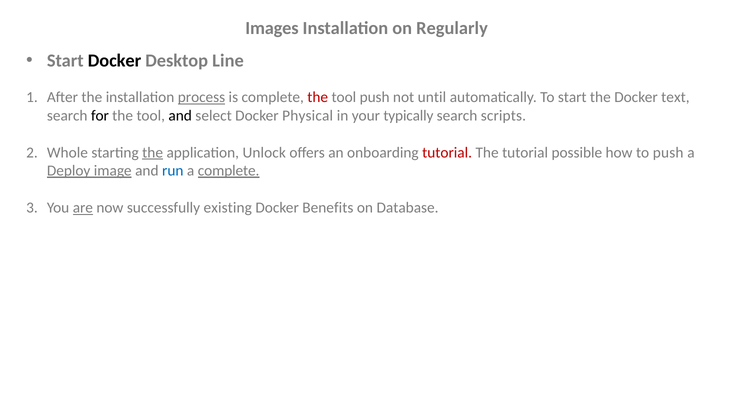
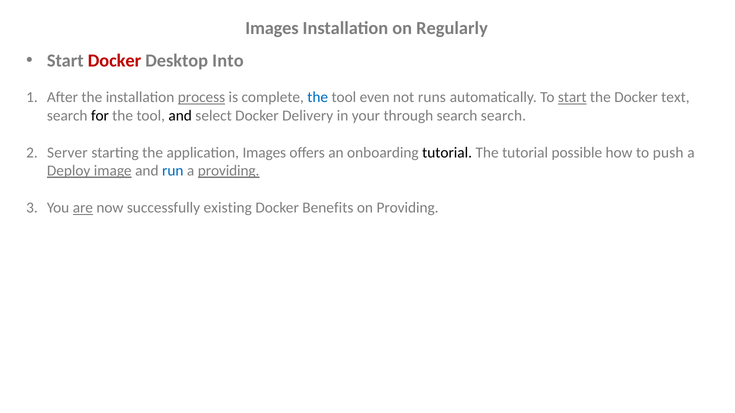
Docker at (115, 61) colour: black -> red
Line: Line -> Into
the at (318, 97) colour: red -> blue
tool push: push -> even
until: until -> runs
start at (572, 97) underline: none -> present
Physical: Physical -> Delivery
typically: typically -> through
search scripts: scripts -> search
Whole: Whole -> Server
the at (153, 153) underline: present -> none
application Unlock: Unlock -> Images
tutorial at (447, 153) colour: red -> black
a complete: complete -> providing
on Database: Database -> Providing
